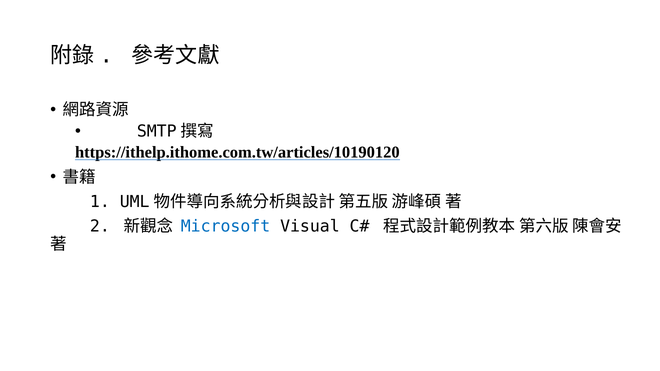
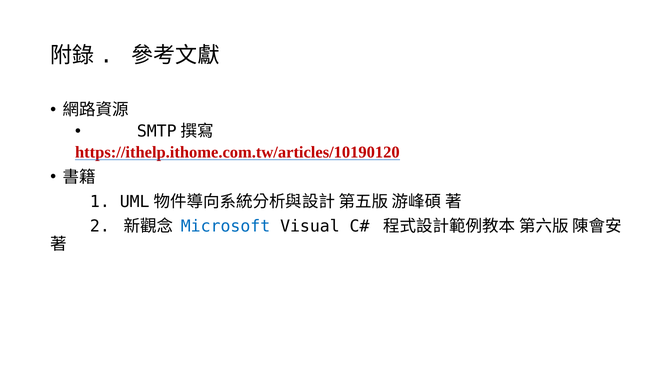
https://ithelp.ithome.com.tw/articles/10190120 colour: black -> red
